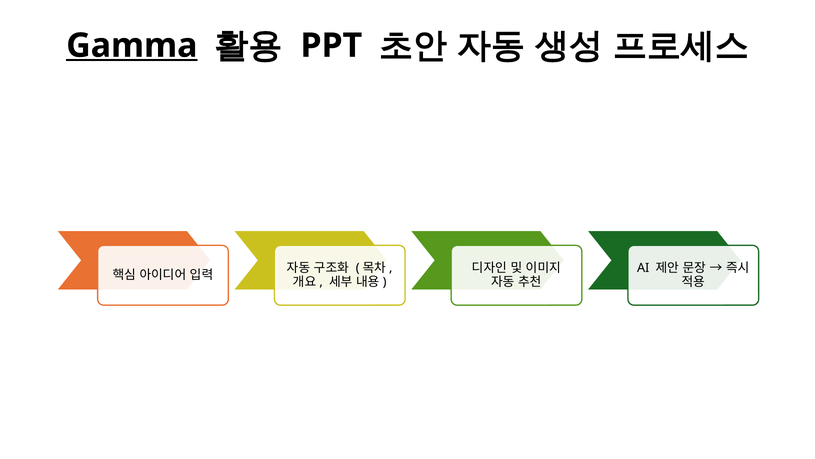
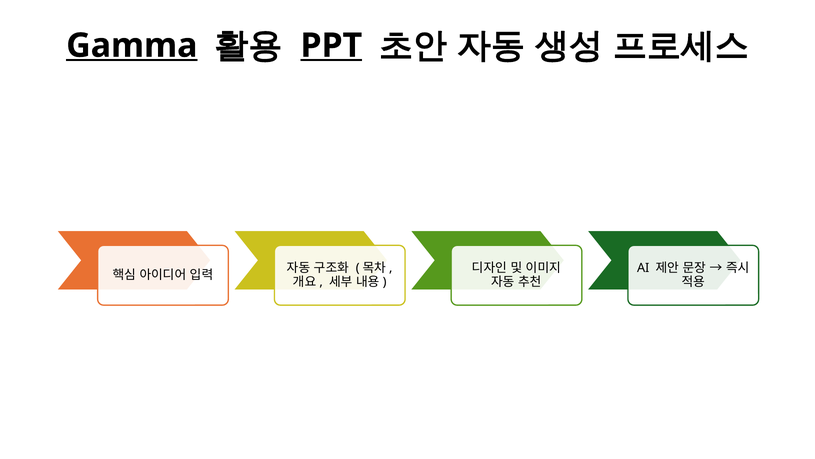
PPT underline: none -> present
